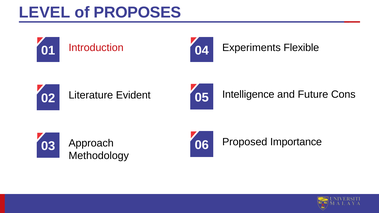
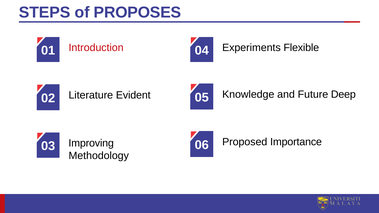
LEVEL: LEVEL -> STEPS
Intelligence: Intelligence -> Knowledge
Cons: Cons -> Deep
Approach: Approach -> Improving
